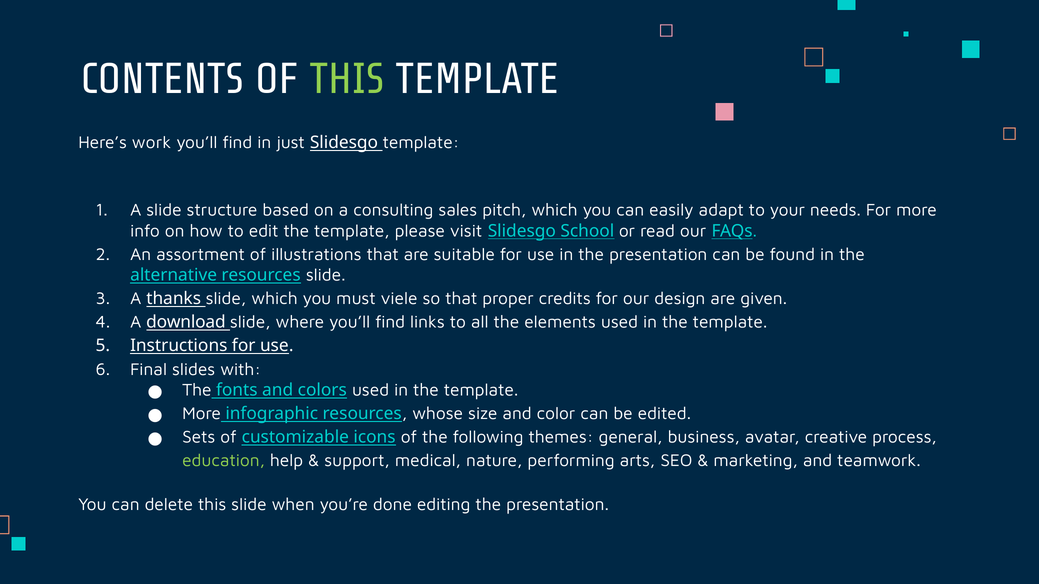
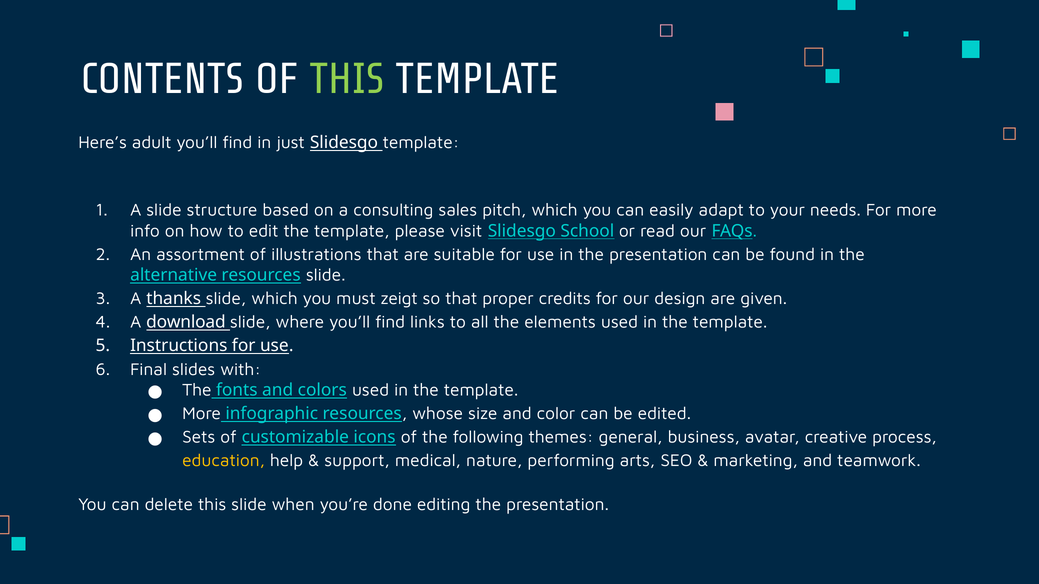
work: work -> adult
viele: viele -> zeigt
education colour: light green -> yellow
